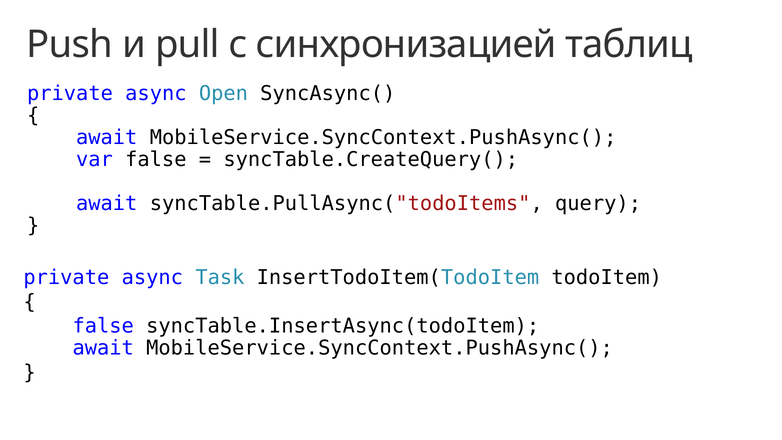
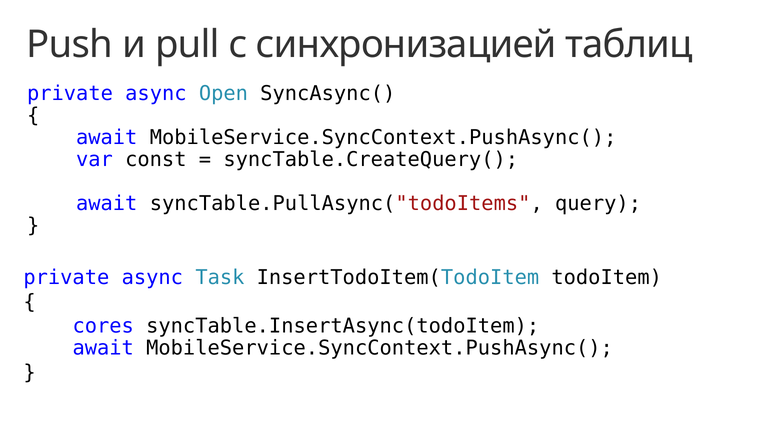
var false: false -> const
false at (103, 326): false -> cores
